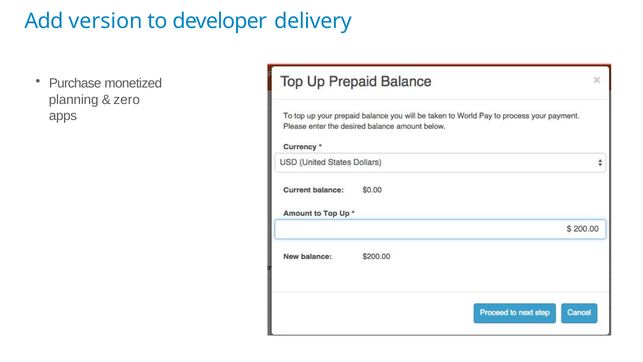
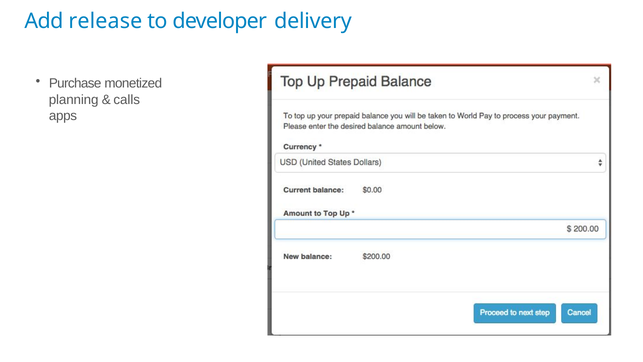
version: version -> release
zero: zero -> calls
